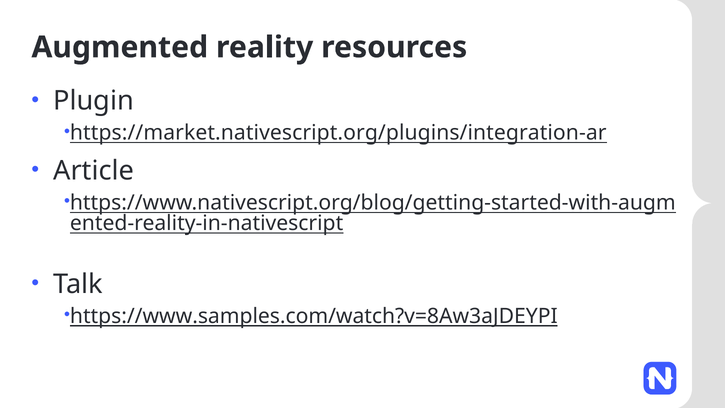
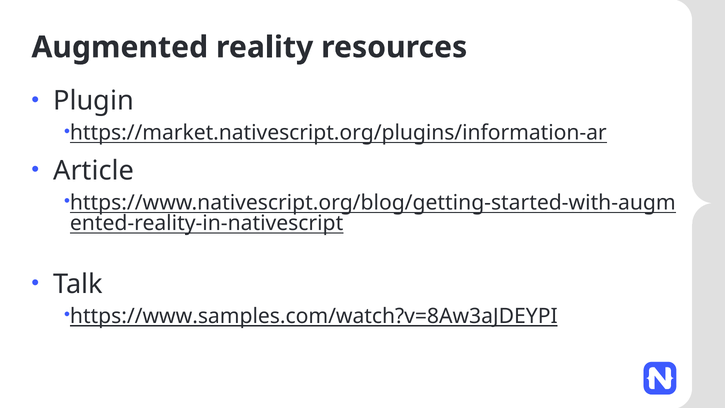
https://market.nativescript.org/plugins/integration-ar: https://market.nativescript.org/plugins/integration-ar -> https://market.nativescript.org/plugins/information-ar
